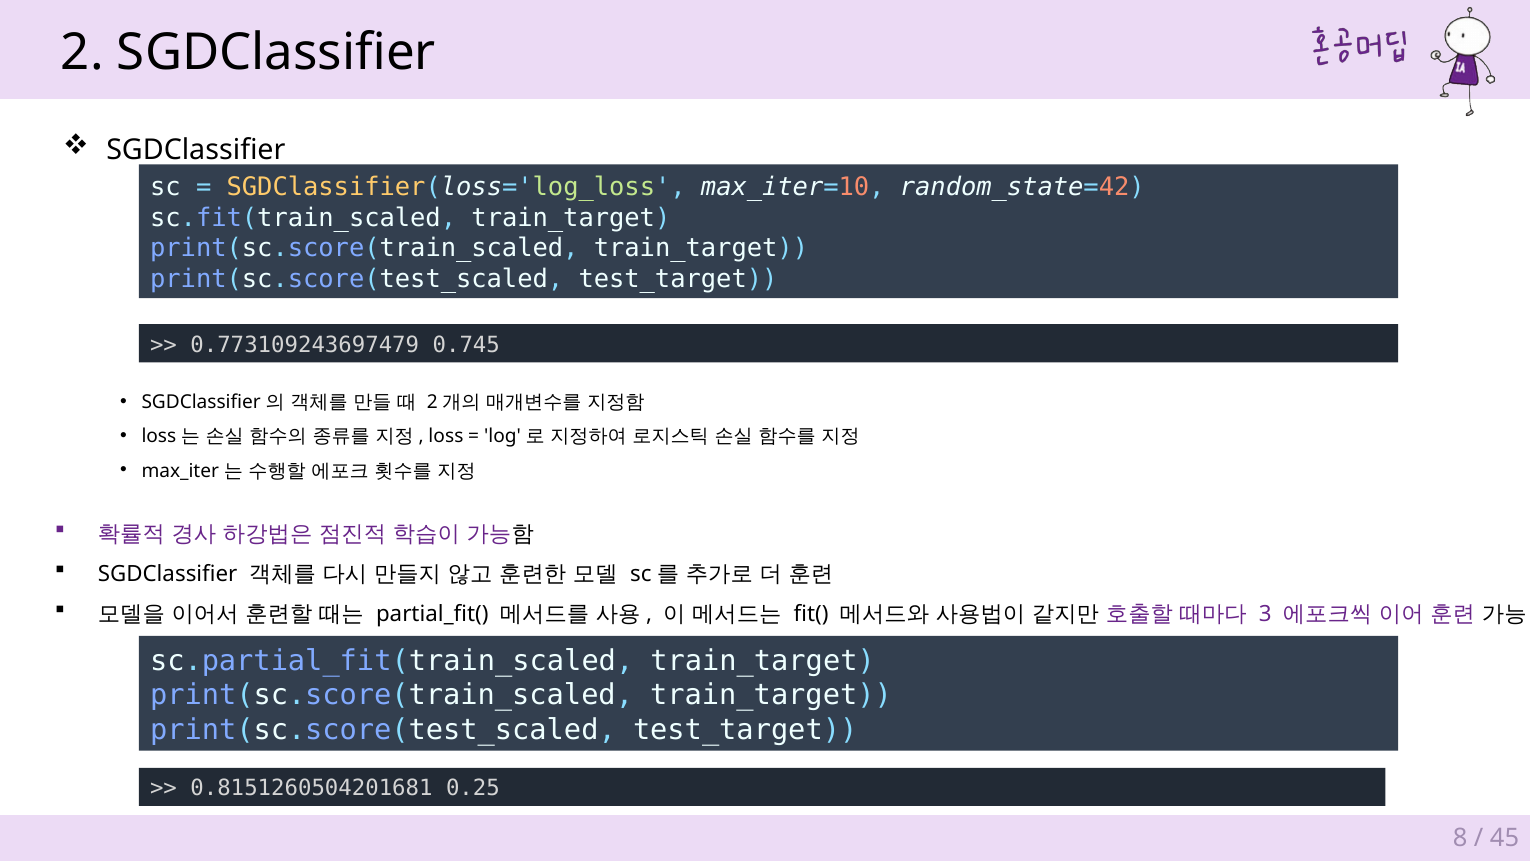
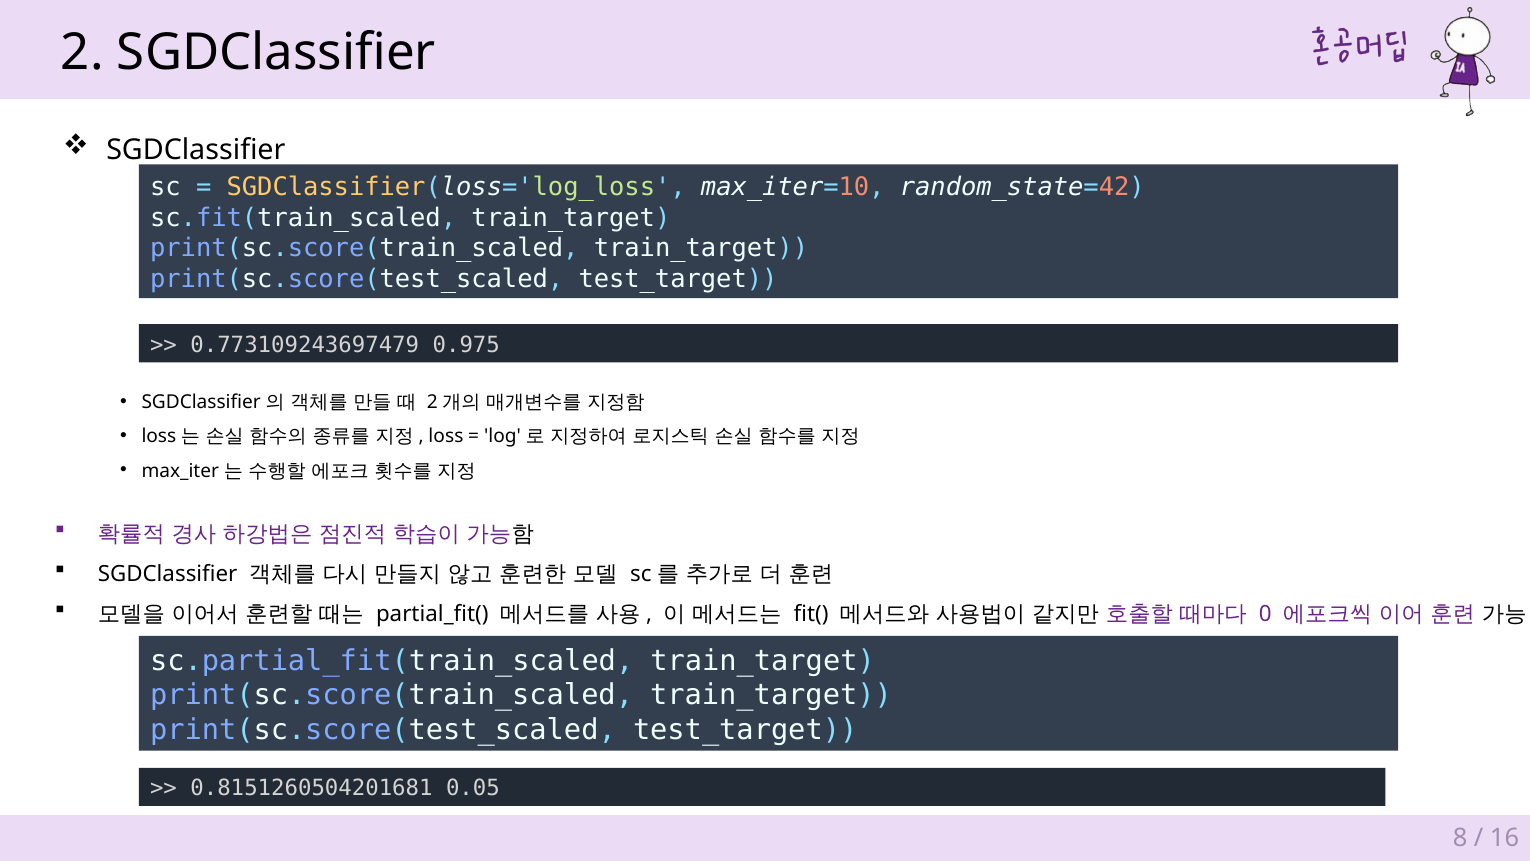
0.745: 0.745 -> 0.975
3: 3 -> 0
0.25: 0.25 -> 0.05
45: 45 -> 16
